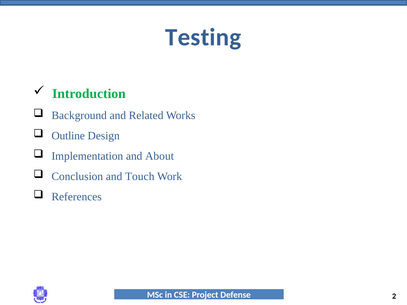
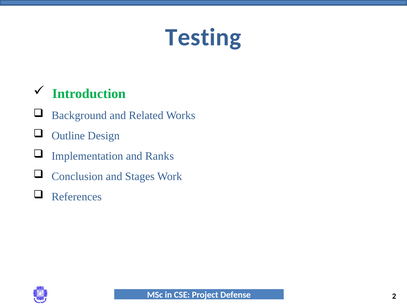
About: About -> Ranks
Touch: Touch -> Stages
